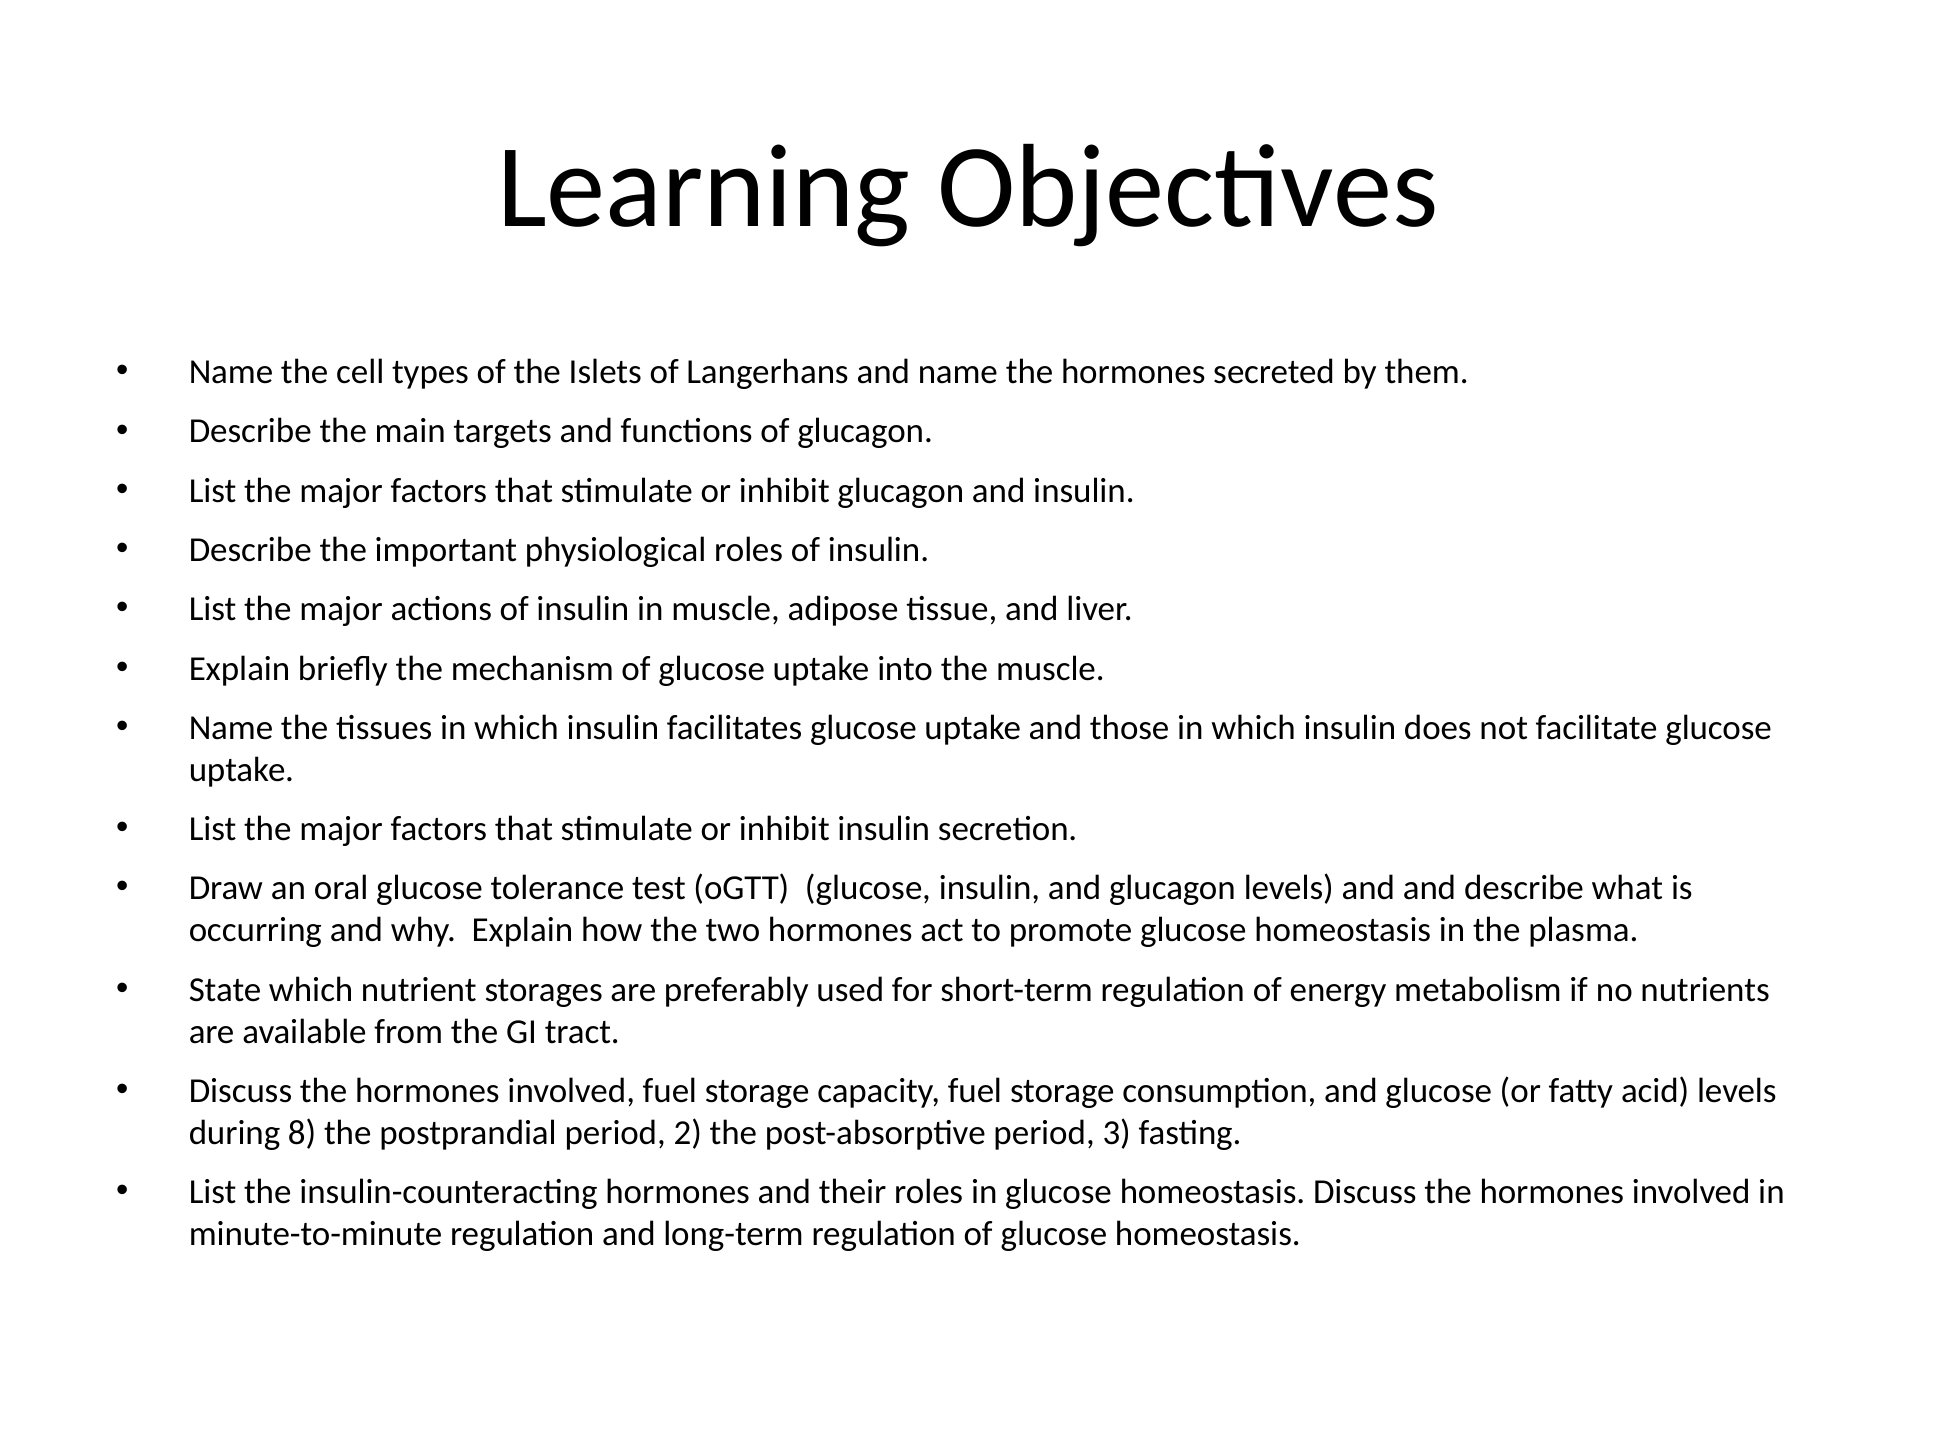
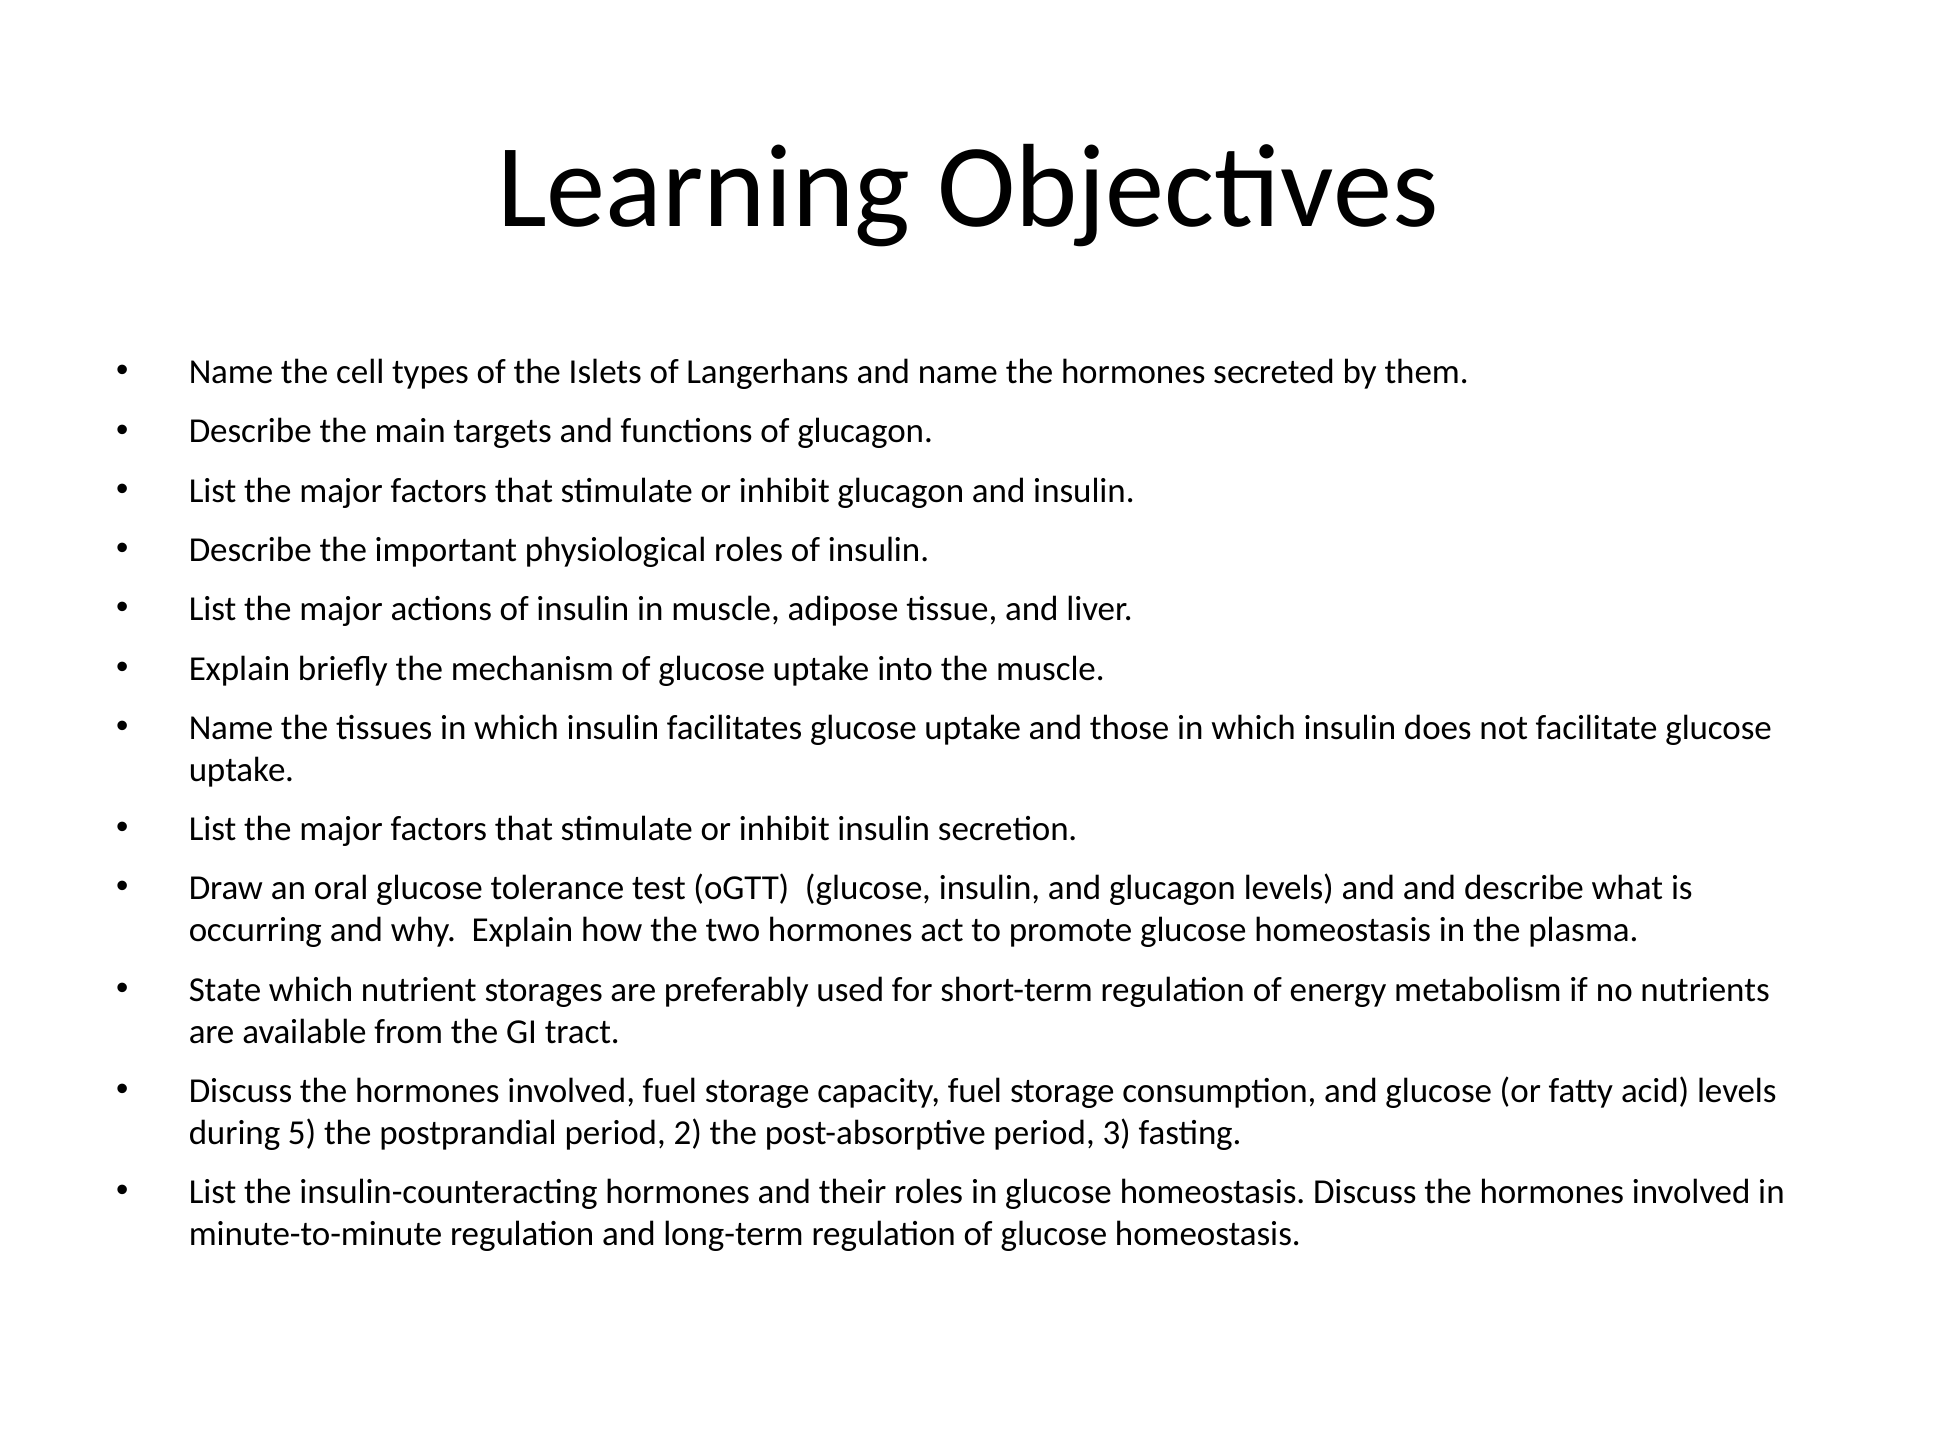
8: 8 -> 5
